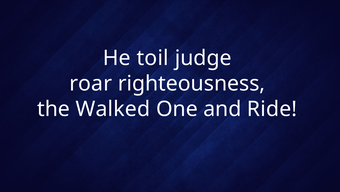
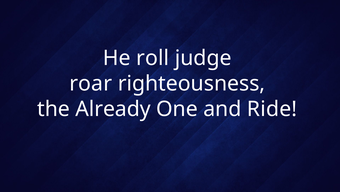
toil: toil -> roll
Walked: Walked -> Already
